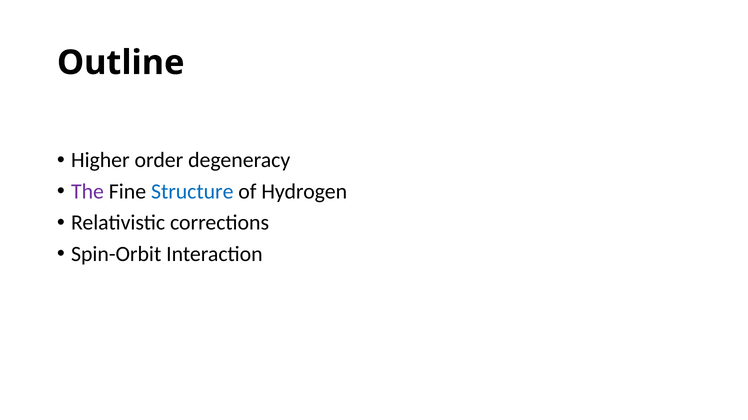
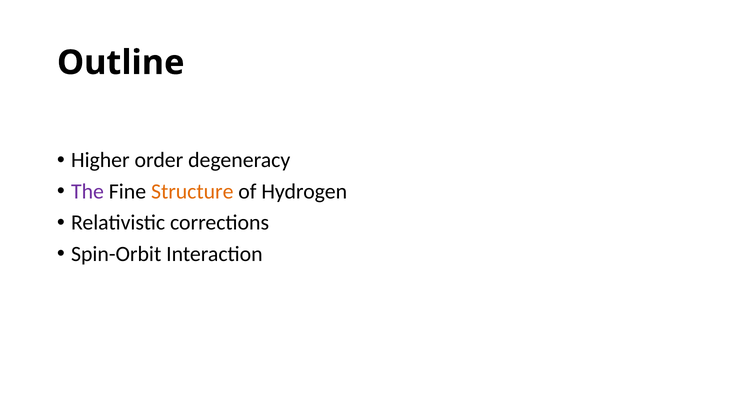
Structure colour: blue -> orange
